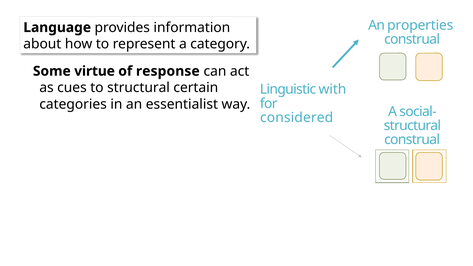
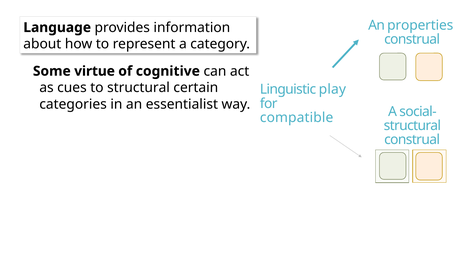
response: response -> cognitive
with: with -> play
considered: considered -> compatible
